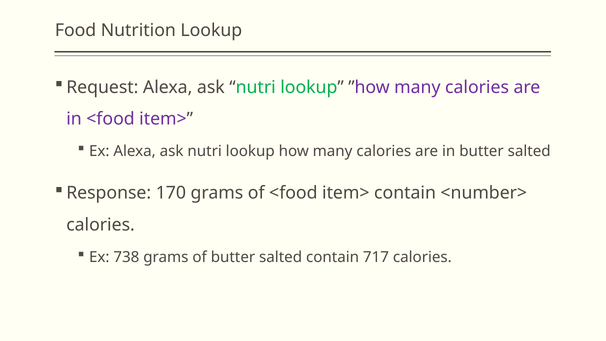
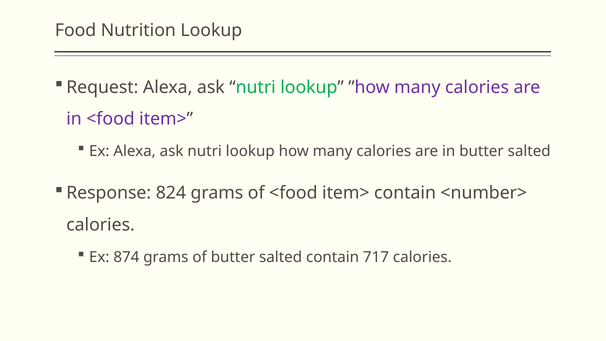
170: 170 -> 824
738: 738 -> 874
